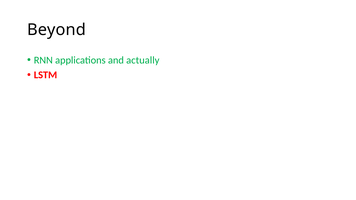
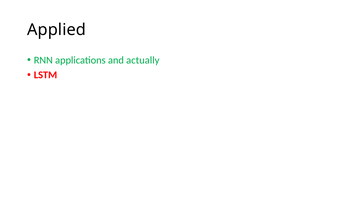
Beyond: Beyond -> Applied
